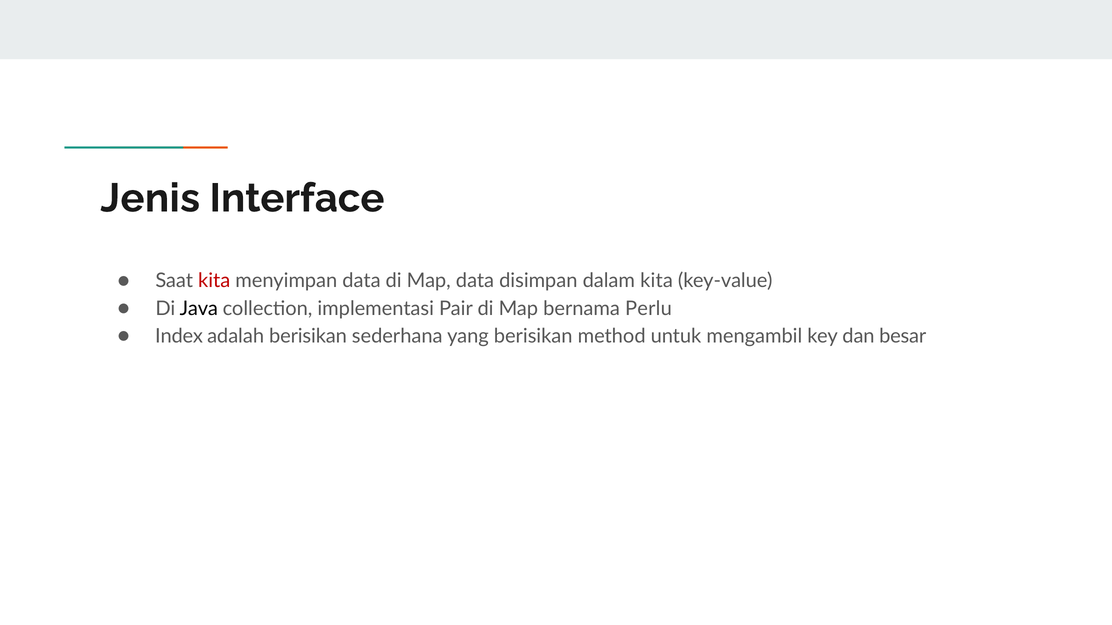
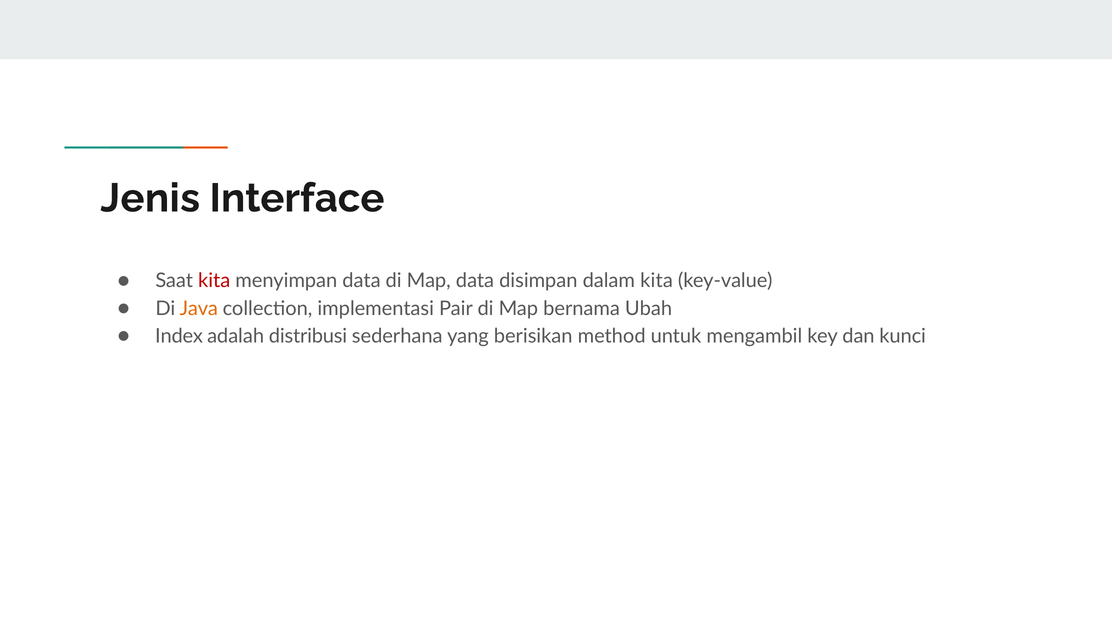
Java colour: black -> orange
Perlu: Perlu -> Ubah
adalah berisikan: berisikan -> distribusi
besar: besar -> kunci
